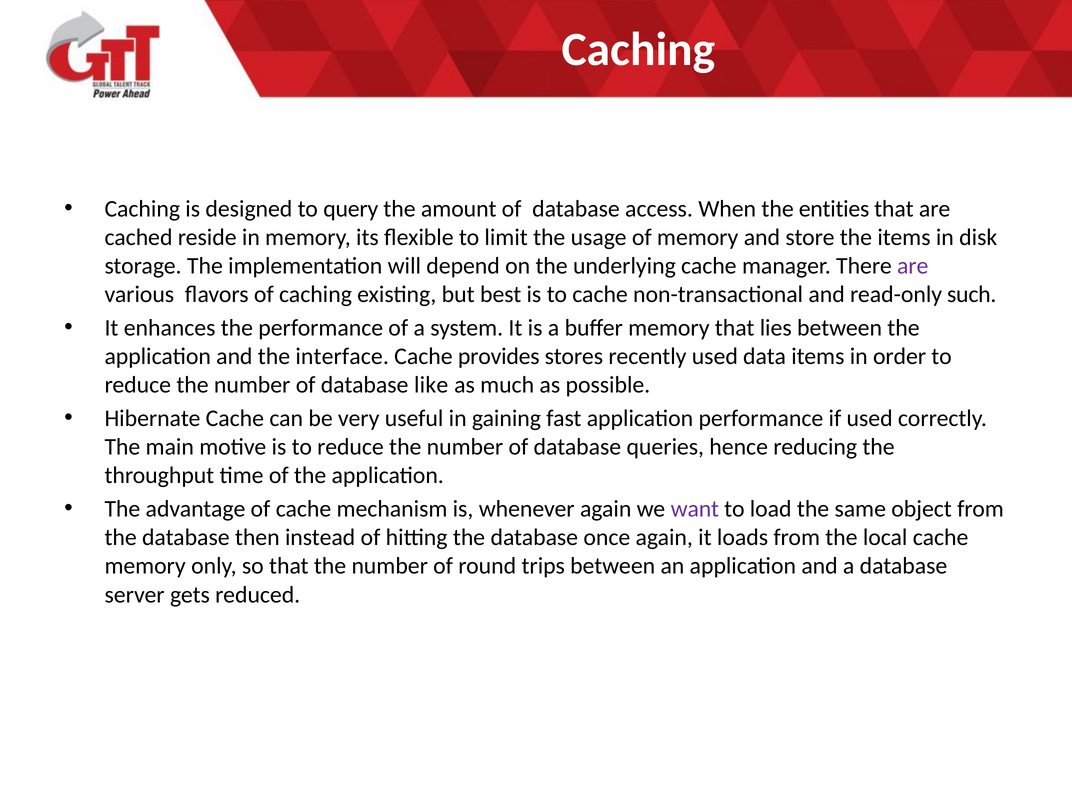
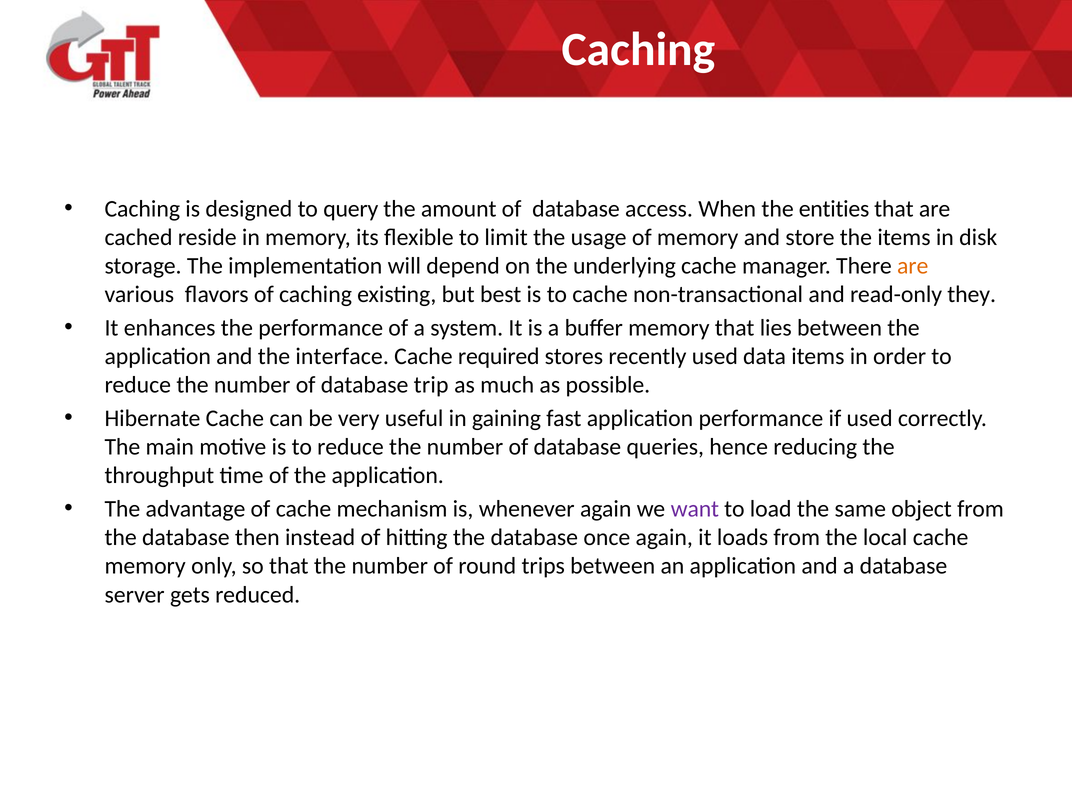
are at (913, 266) colour: purple -> orange
such: such -> they
provides: provides -> required
like: like -> trip
